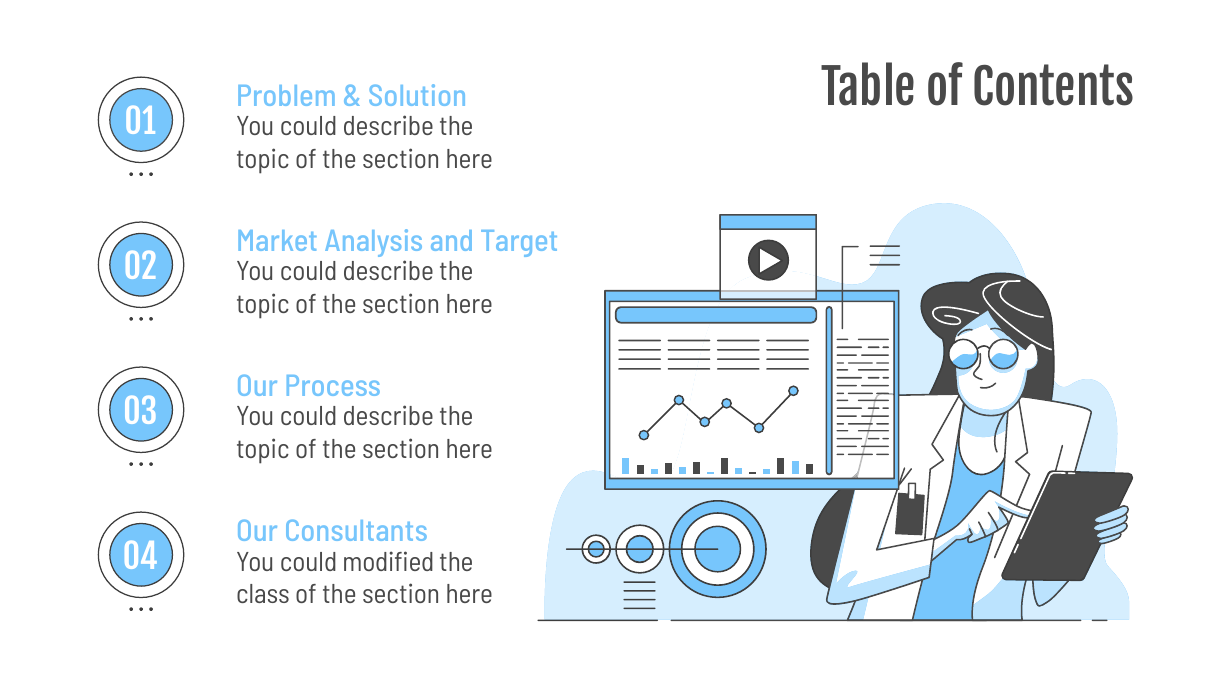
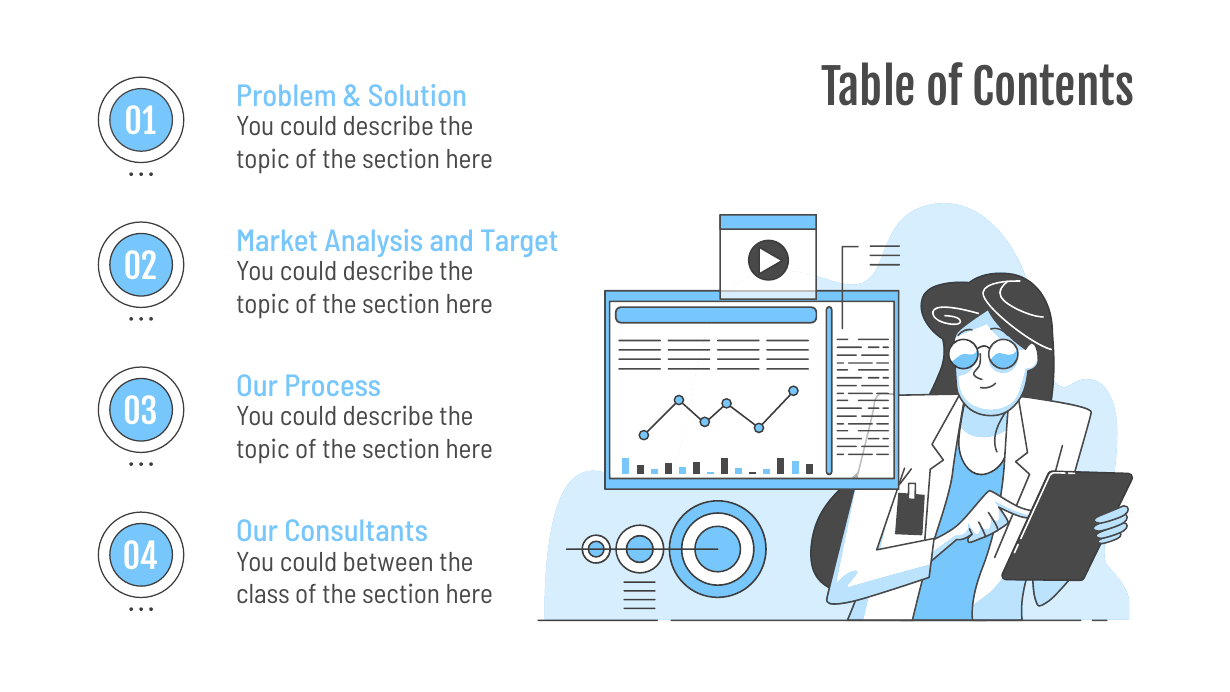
modified: modified -> between
